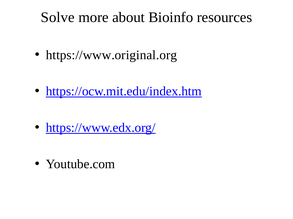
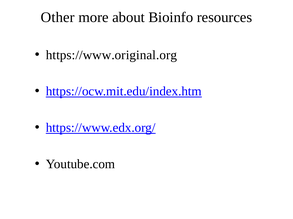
Solve: Solve -> Other
